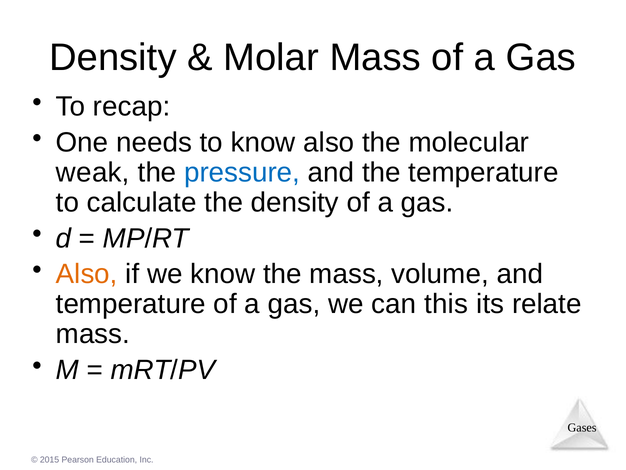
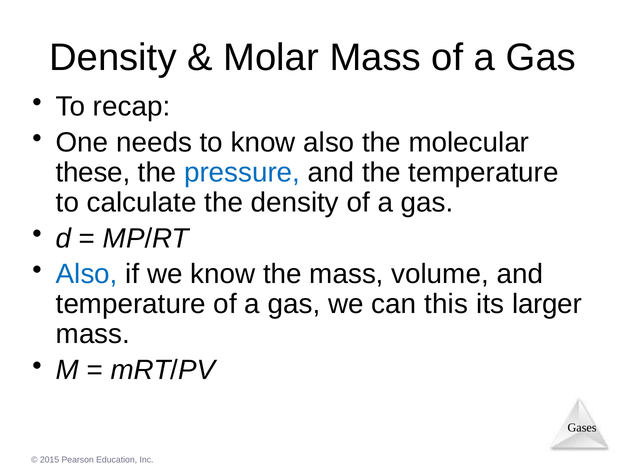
weak: weak -> these
Also at (87, 274) colour: orange -> blue
relate: relate -> larger
